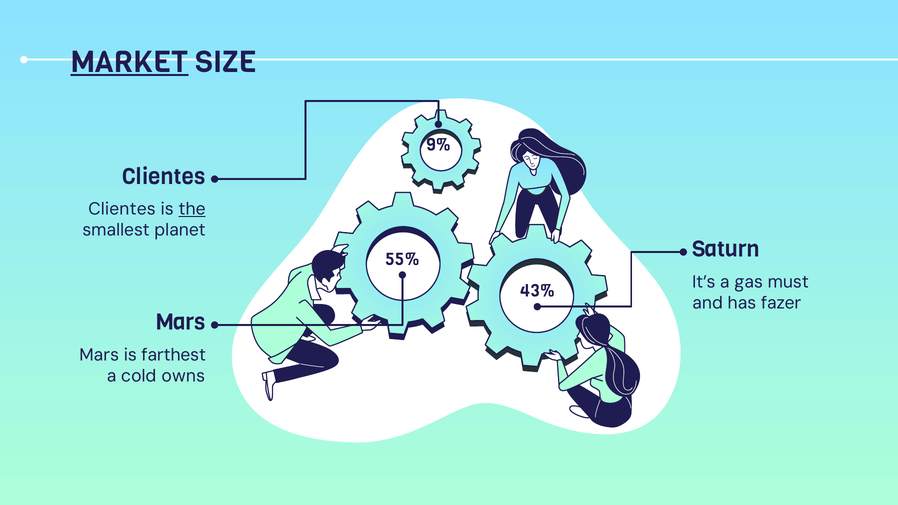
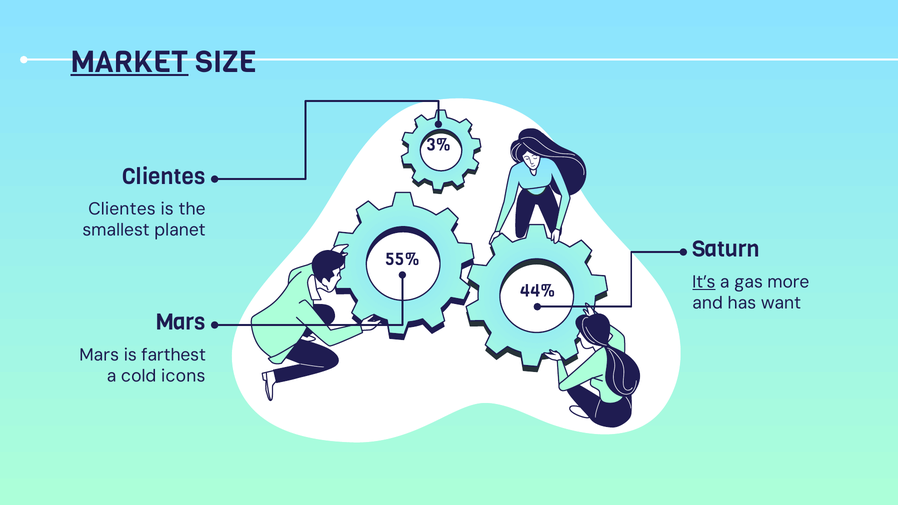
9%: 9% -> 3%
the underline: present -> none
It’s underline: none -> present
must: must -> more
43%: 43% -> 44%
fazer: fazer -> want
owns: owns -> icons
